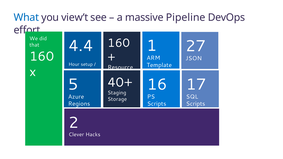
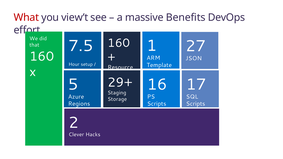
What colour: blue -> red
Pipeline: Pipeline -> Benefits
4.4: 4.4 -> 7.5
40+: 40+ -> 29+
